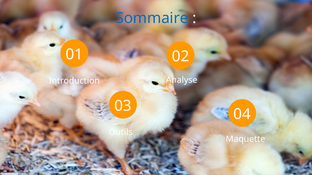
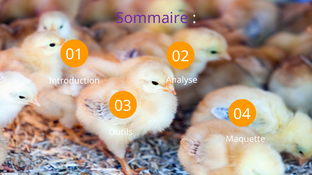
Sommaire colour: blue -> purple
